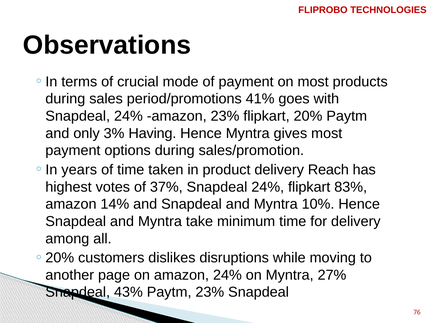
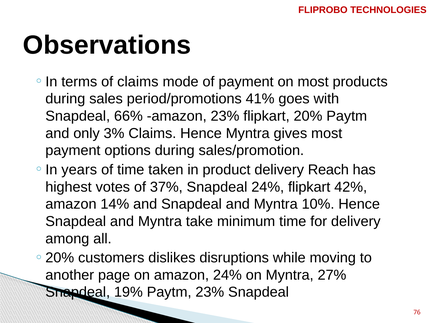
of crucial: crucial -> claims
24% at (128, 116): 24% -> 66%
3% Having: Having -> Claims
83%: 83% -> 42%
43%: 43% -> 19%
